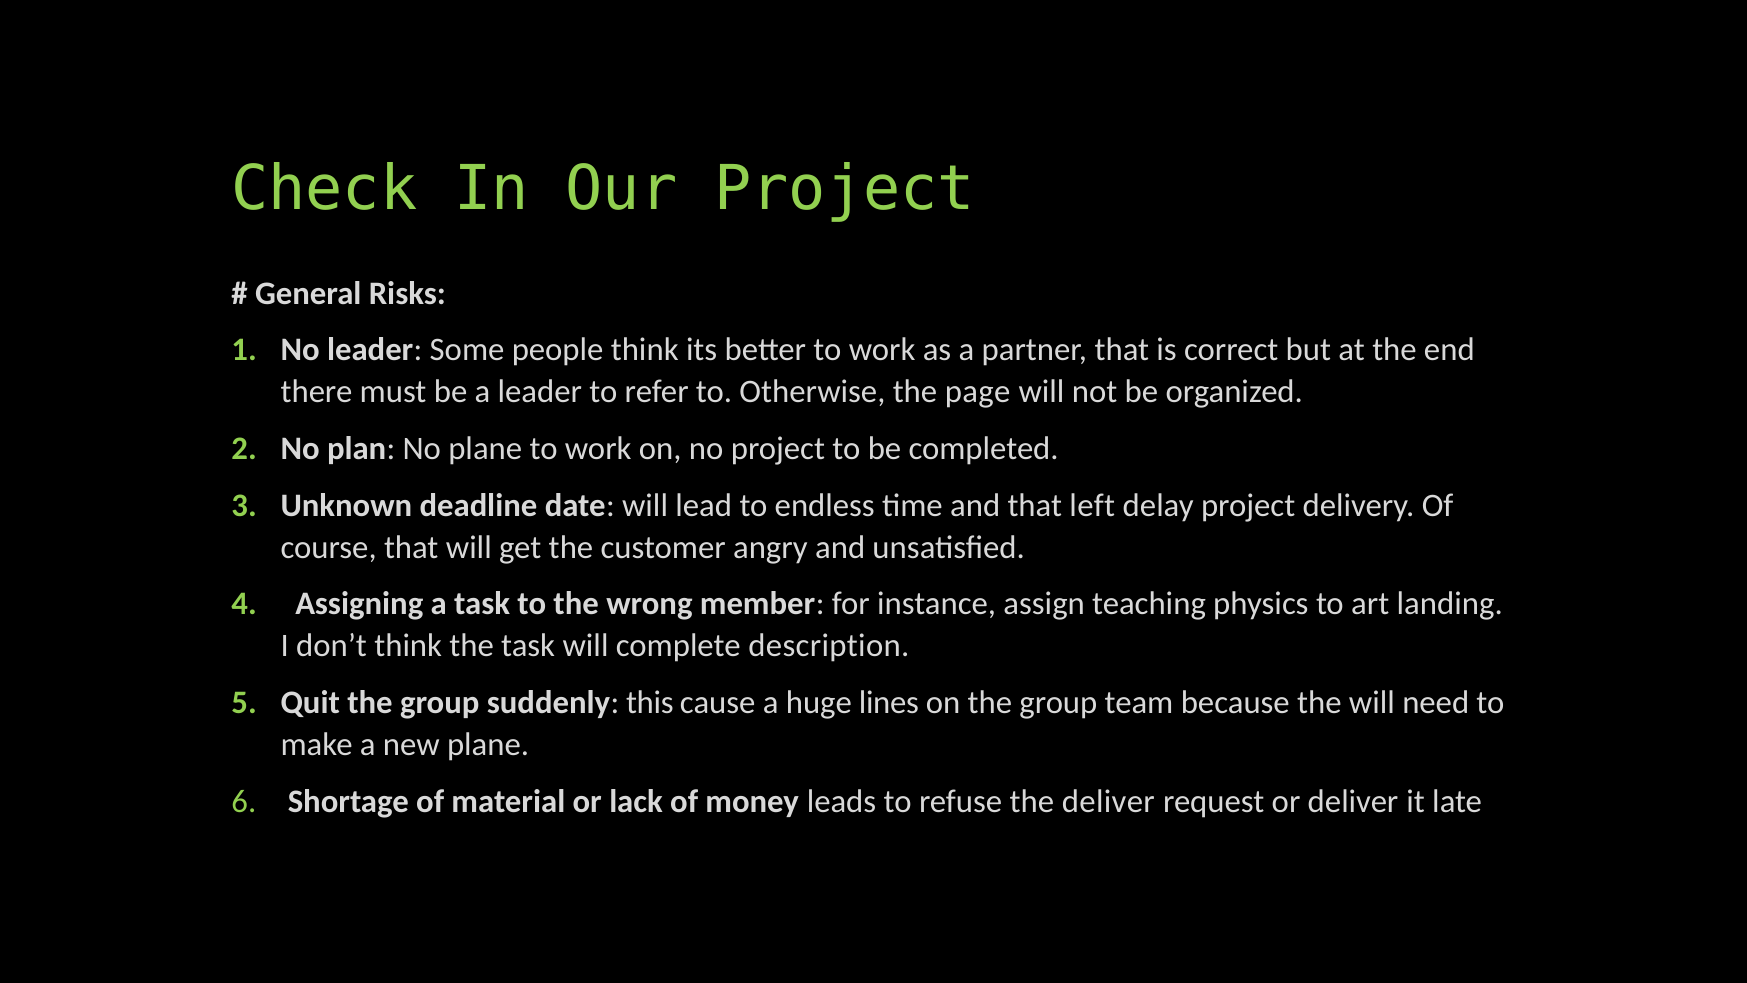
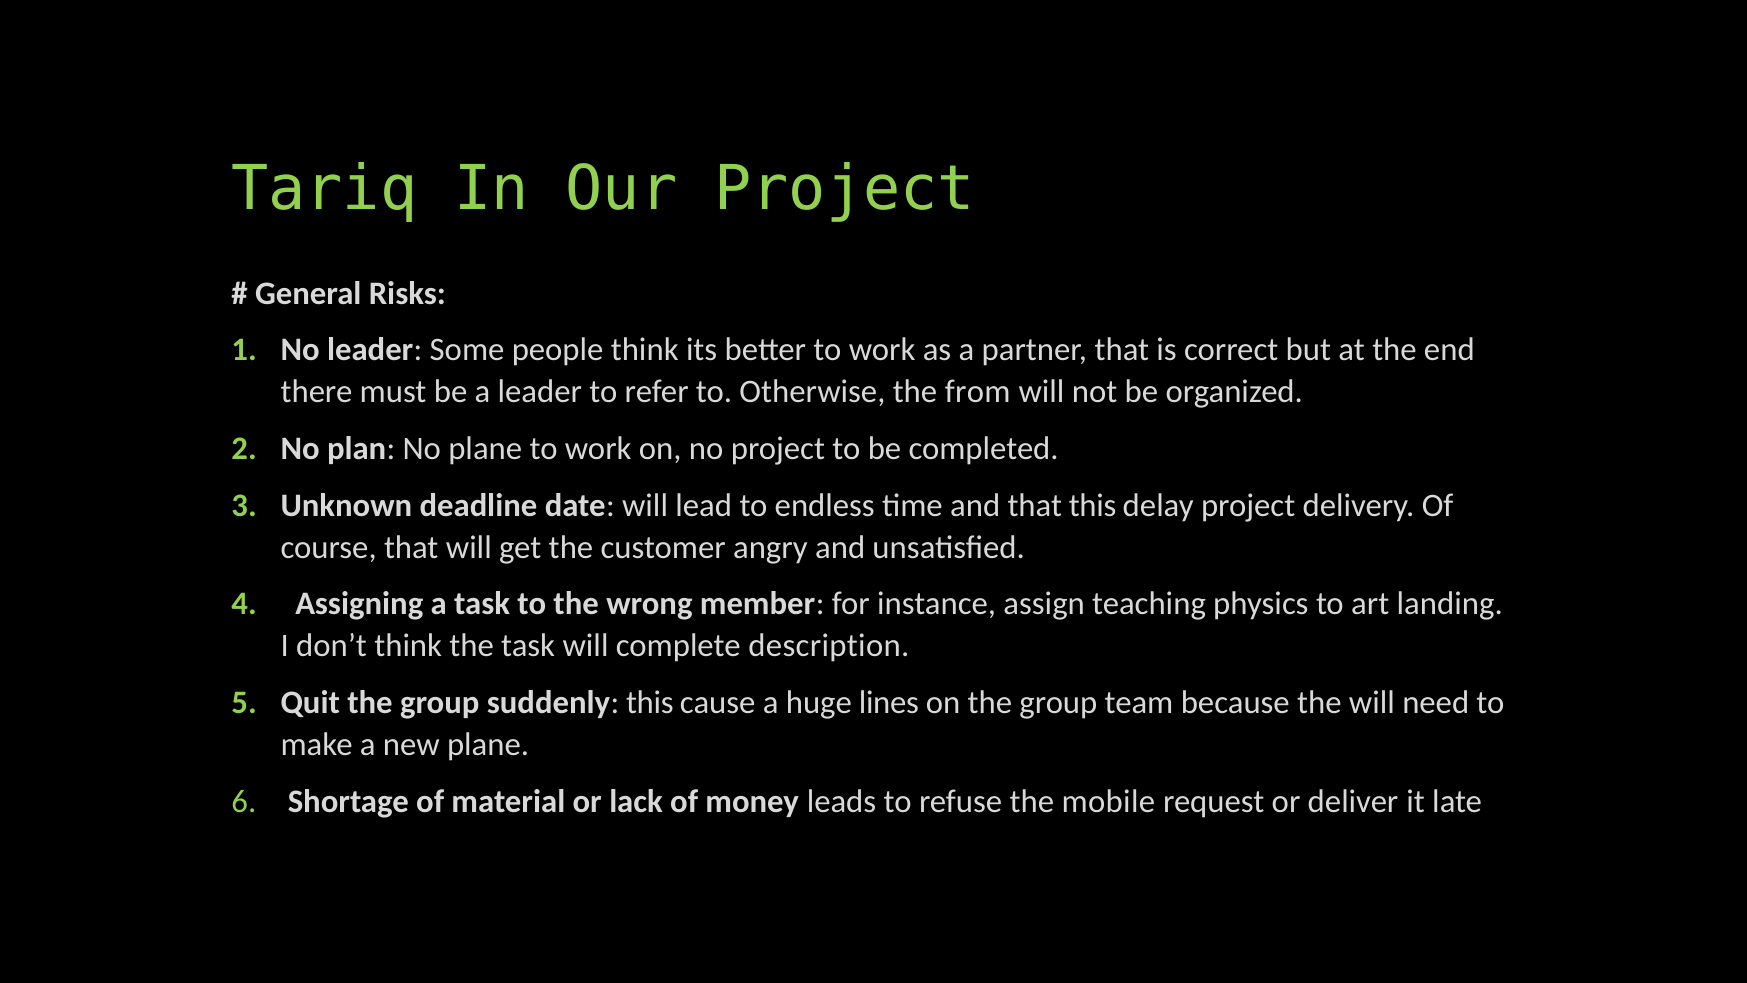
Check: Check -> Tariq
page: page -> from
that left: left -> this
the deliver: deliver -> mobile
